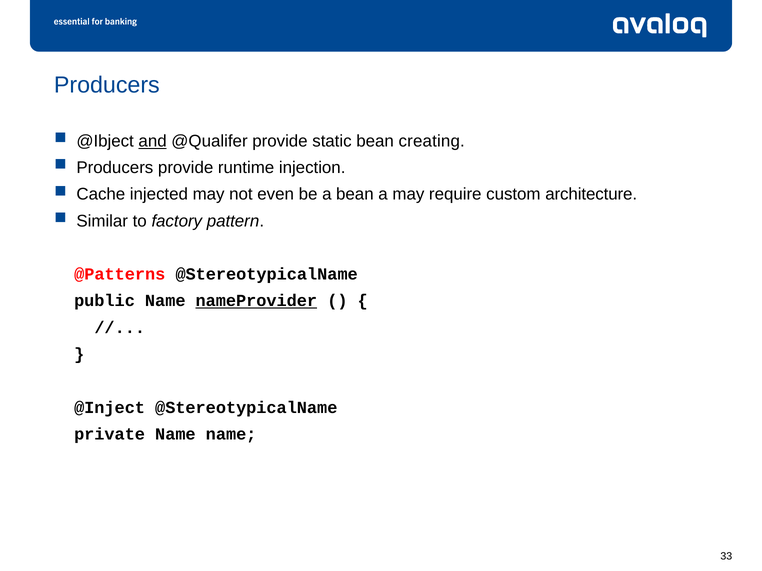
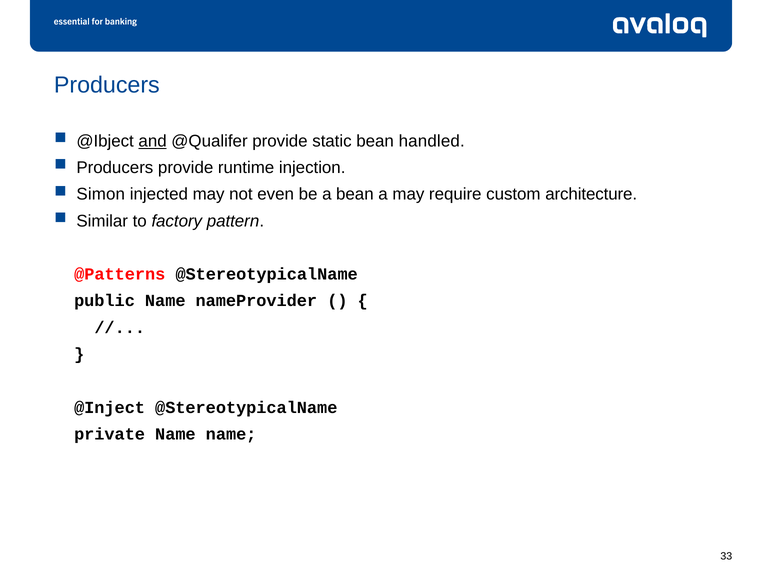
creating: creating -> handled
Cache: Cache -> Simon
nameProvider underline: present -> none
